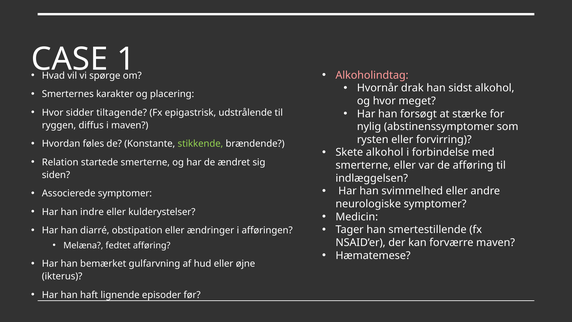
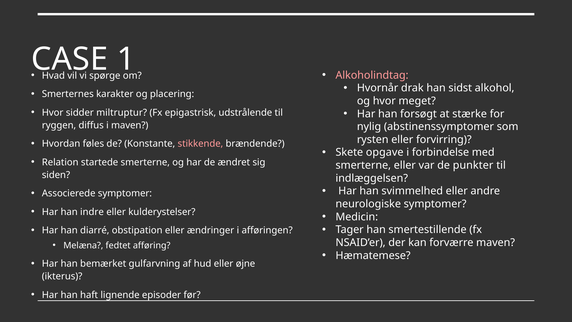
tiltagende: tiltagende -> miltruptur
stikkende colour: light green -> pink
Skete alkohol: alkohol -> opgave
de afføring: afføring -> punkter
